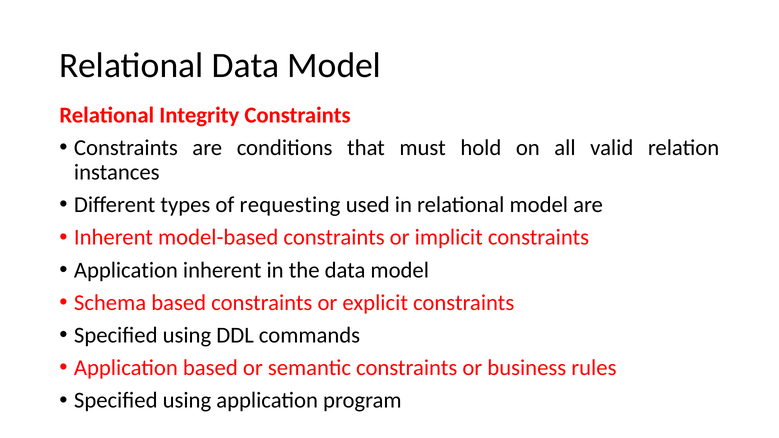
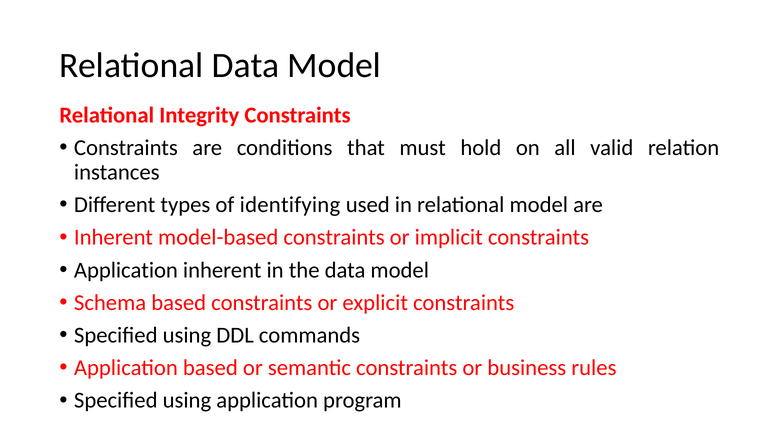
requesting: requesting -> identifying
